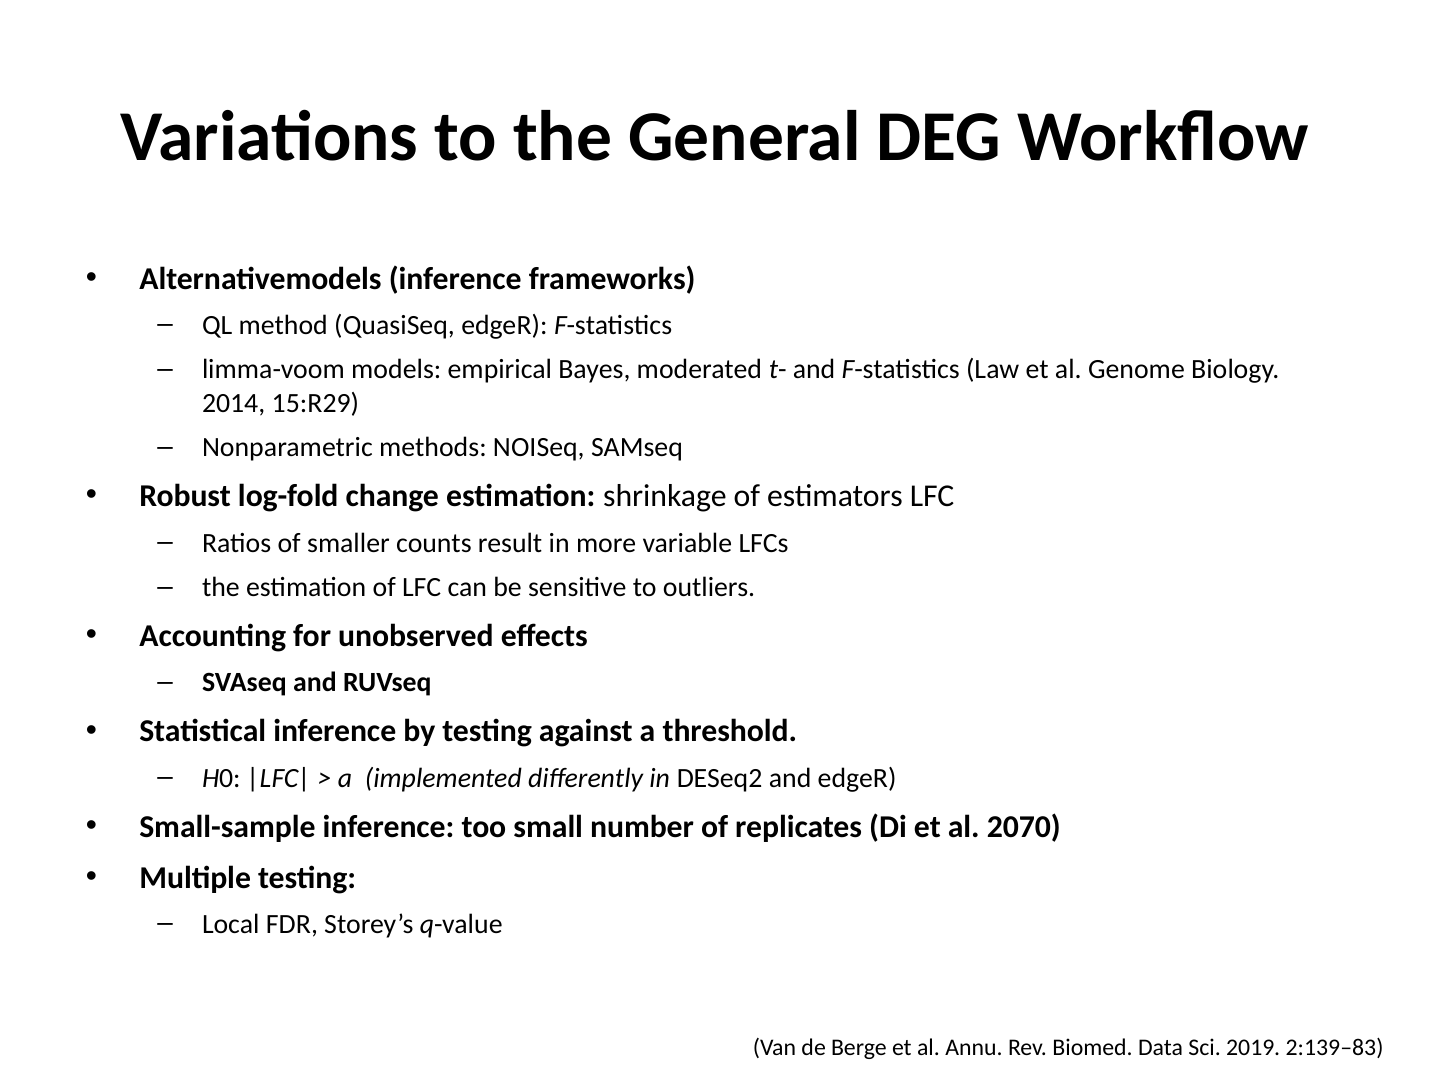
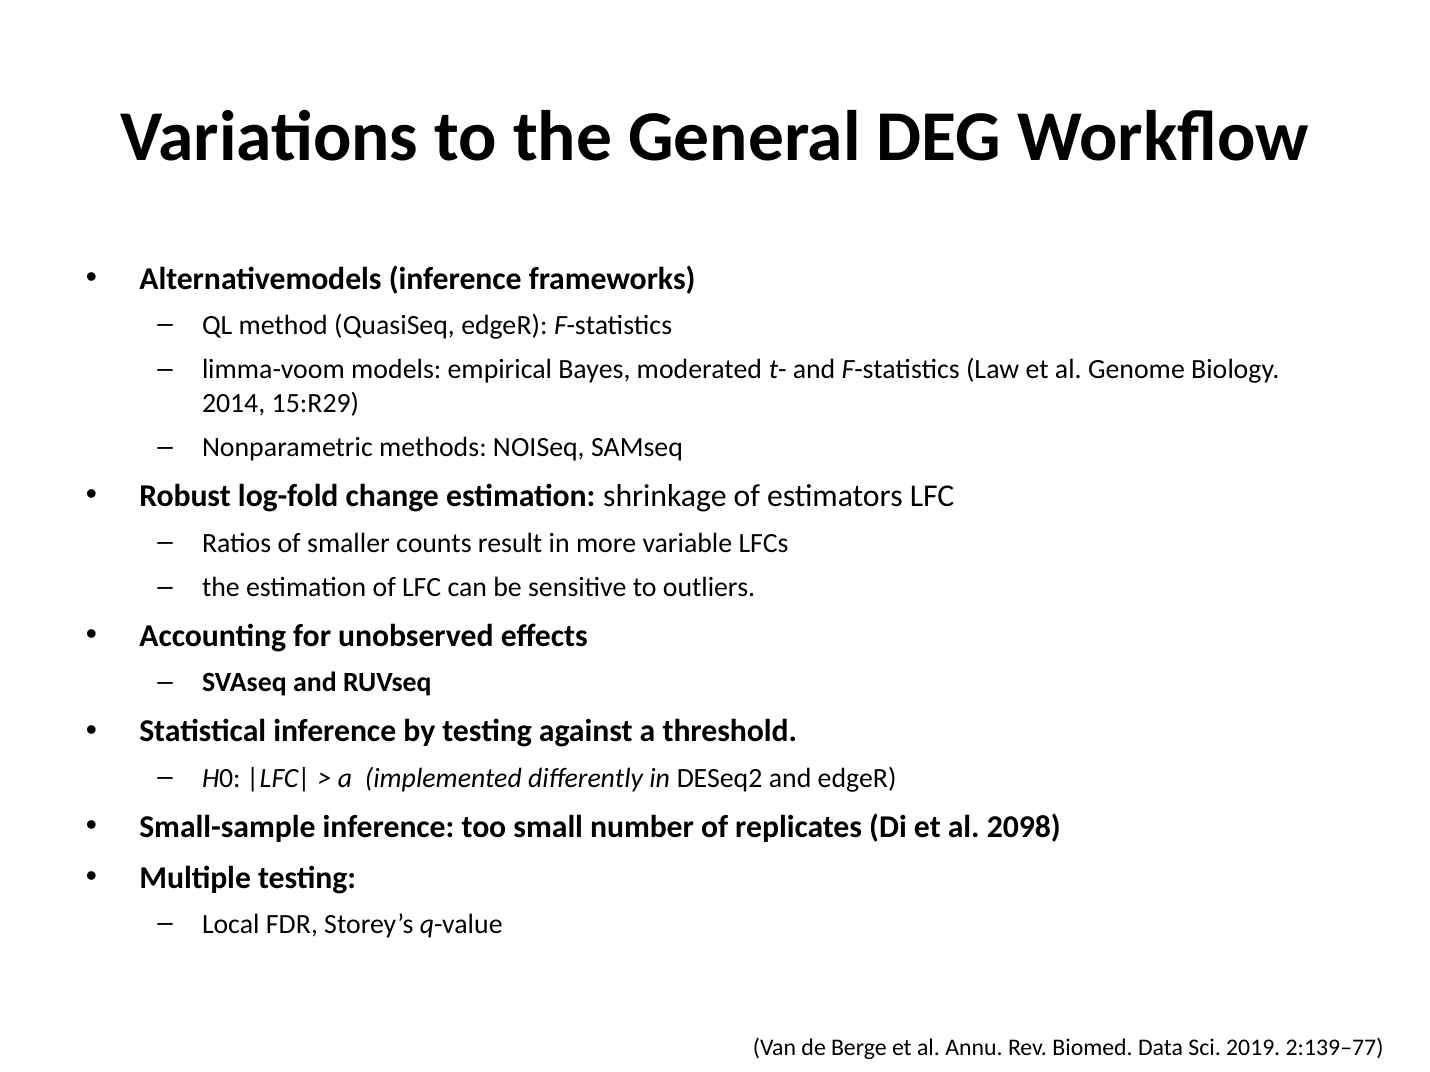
2070: 2070 -> 2098
2:139–83: 2:139–83 -> 2:139–77
